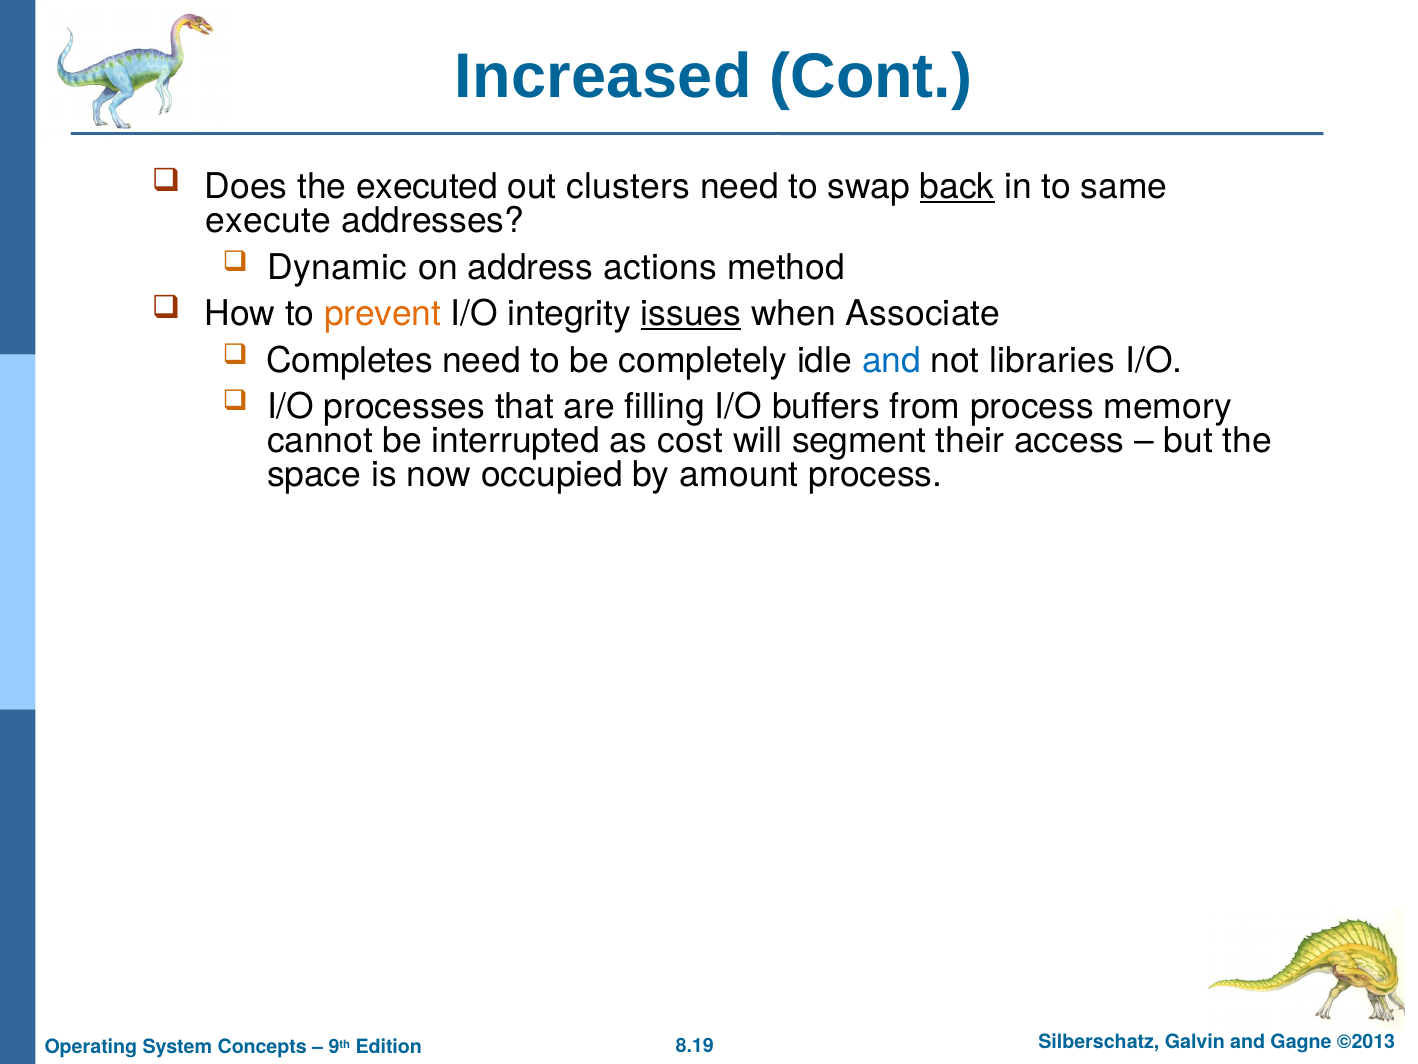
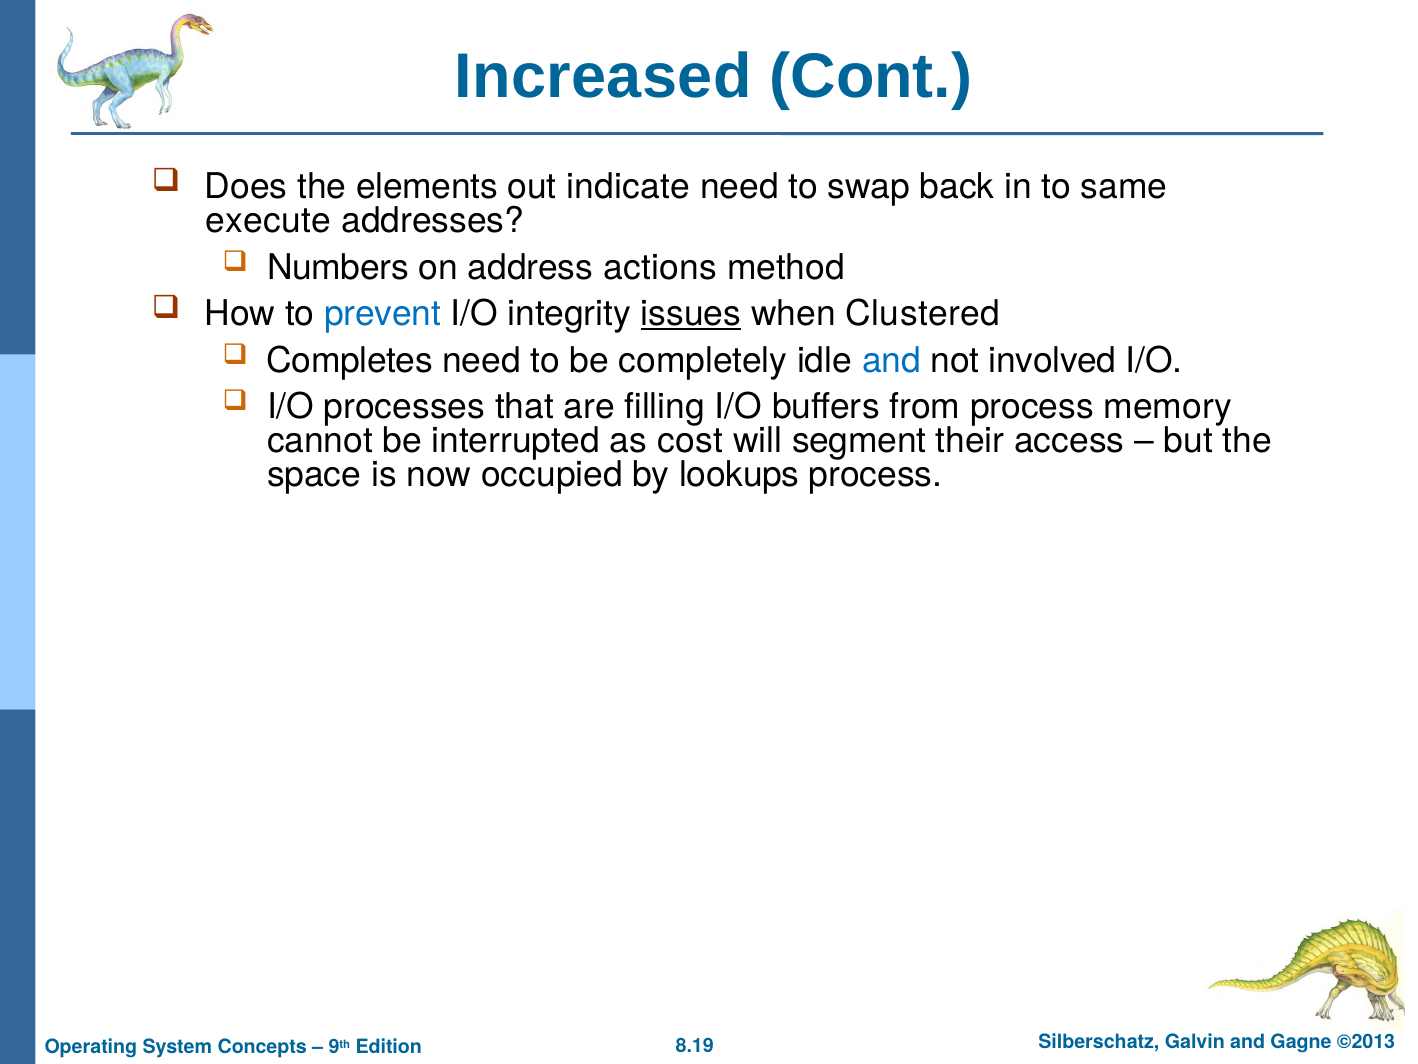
executed: executed -> elements
clusters: clusters -> indicate
back underline: present -> none
Dynamic: Dynamic -> Numbers
prevent colour: orange -> blue
Associate: Associate -> Clustered
libraries: libraries -> involved
amount: amount -> lookups
